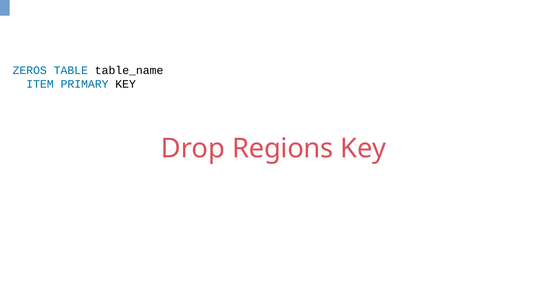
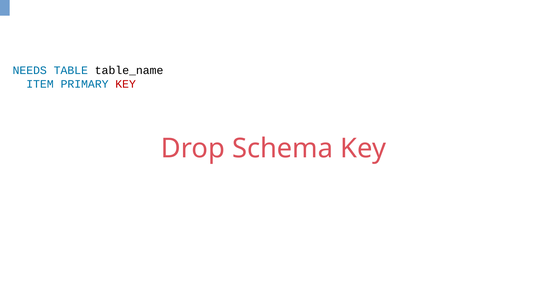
ZEROS: ZEROS -> NEEDS
KEY at (126, 84) colour: black -> red
Regions: Regions -> Schema
